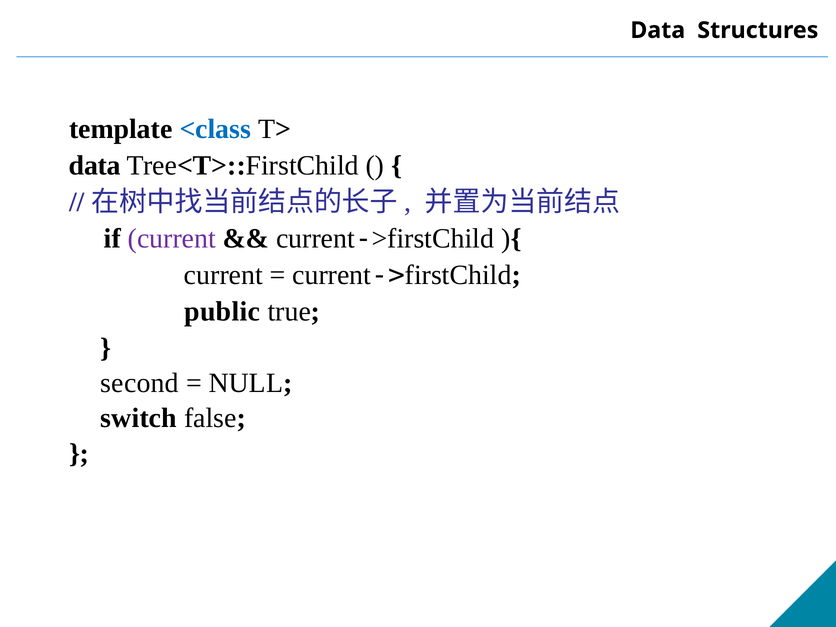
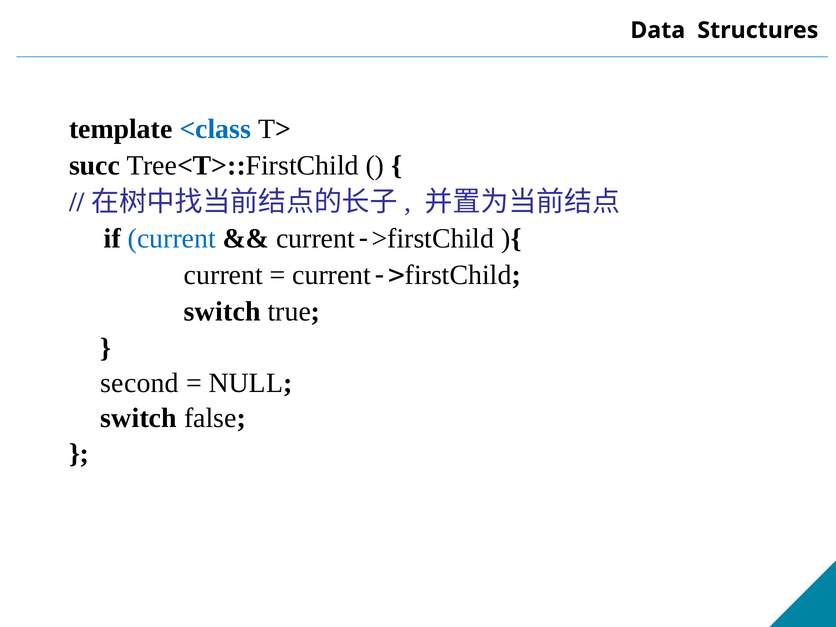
data at (95, 166): data -> succ
current at (172, 239) colour: purple -> blue
public at (222, 312): public -> switch
